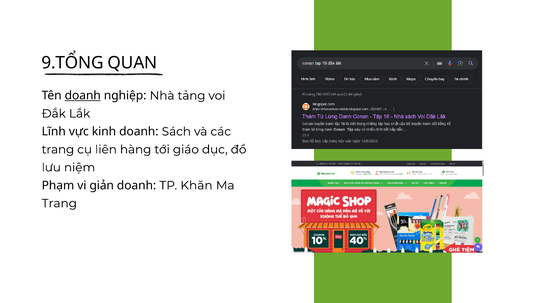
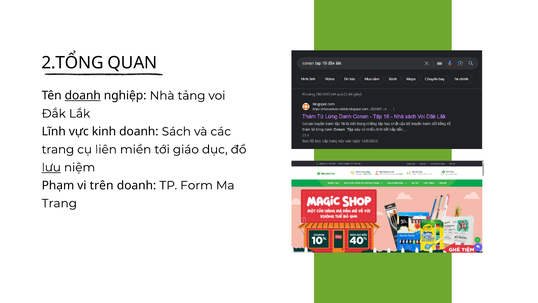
9.TỔNG: 9.TỔNG -> 2.TỔNG
hàng: hàng -> miền
lưu underline: none -> present
giản: giản -> trên
Khăn: Khăn -> Form
